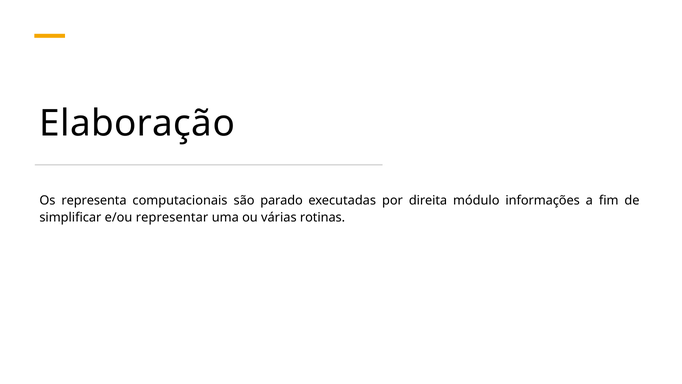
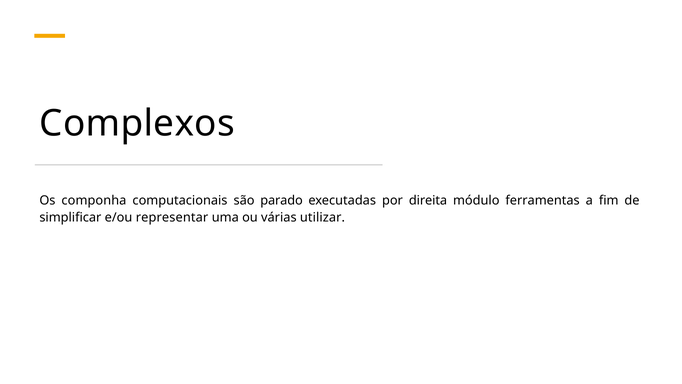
Elaboração: Elaboração -> Complexos
representa: representa -> componha
informações: informações -> ferramentas
rotinas: rotinas -> utilizar
